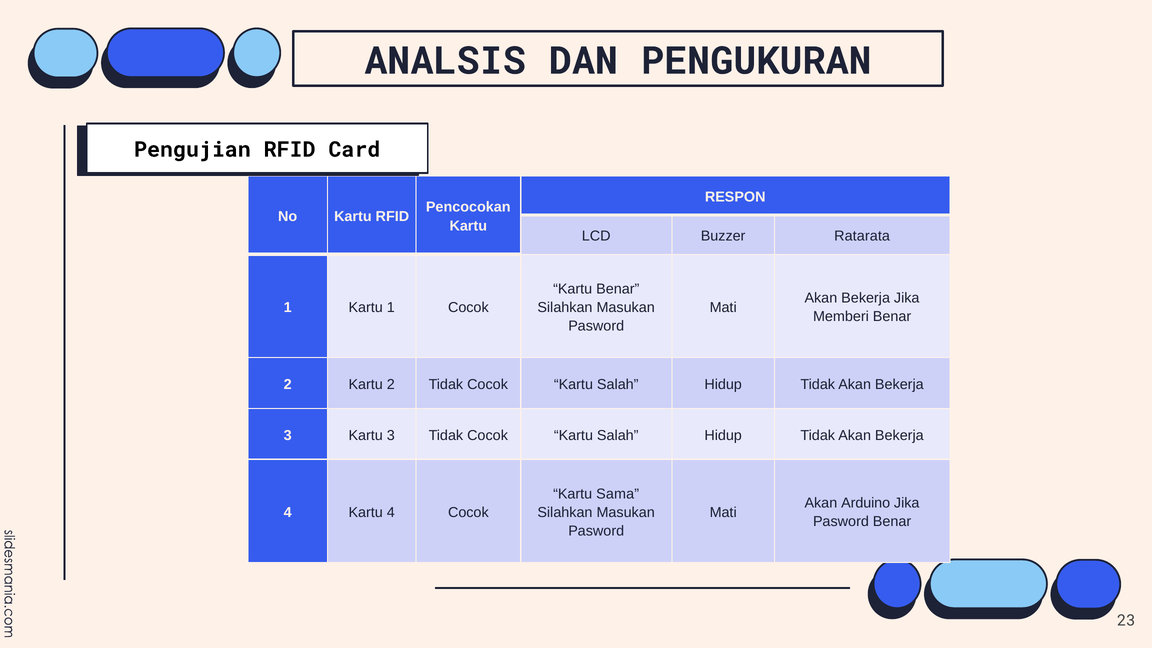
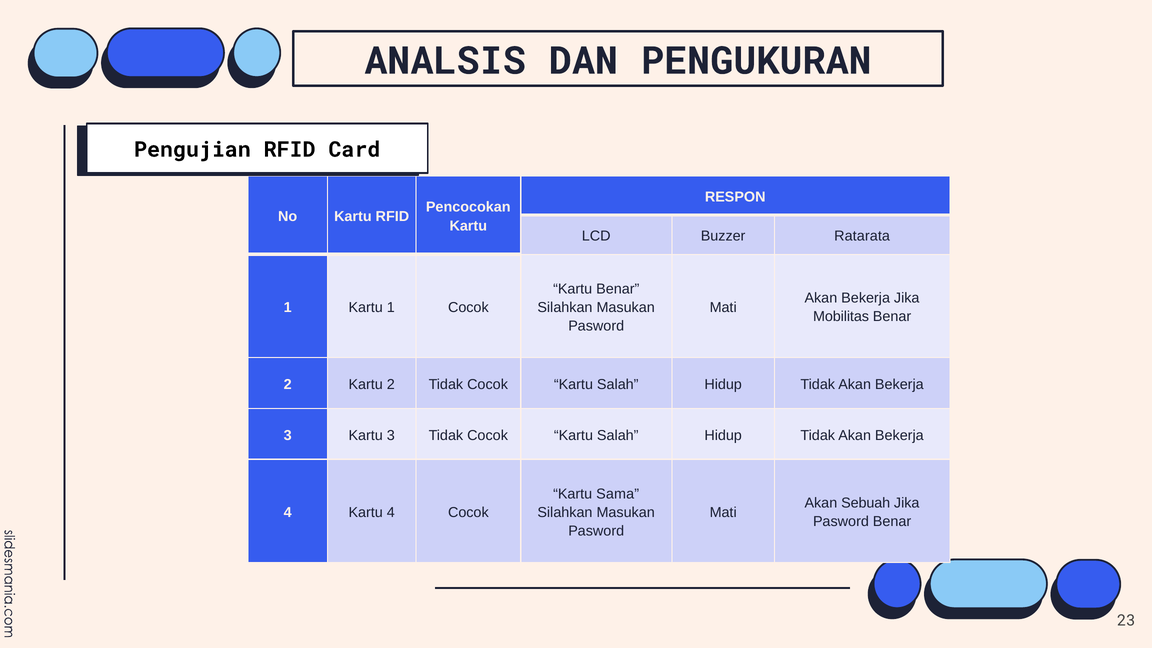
Memberi: Memberi -> Mobilitas
Arduino: Arduino -> Sebuah
